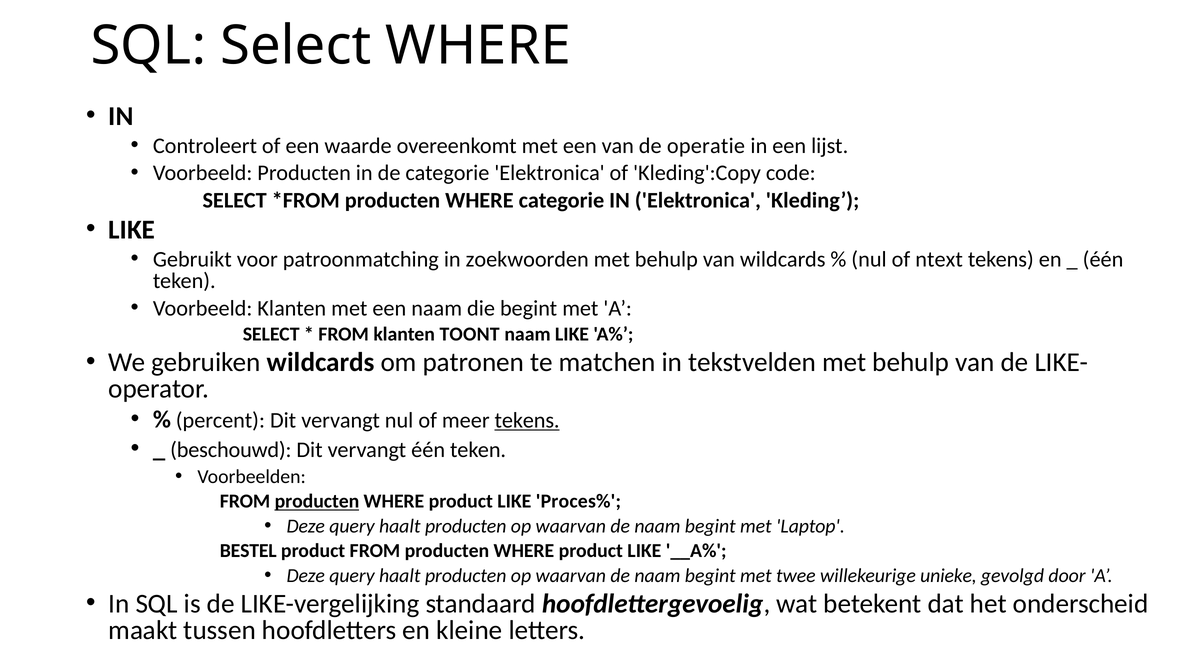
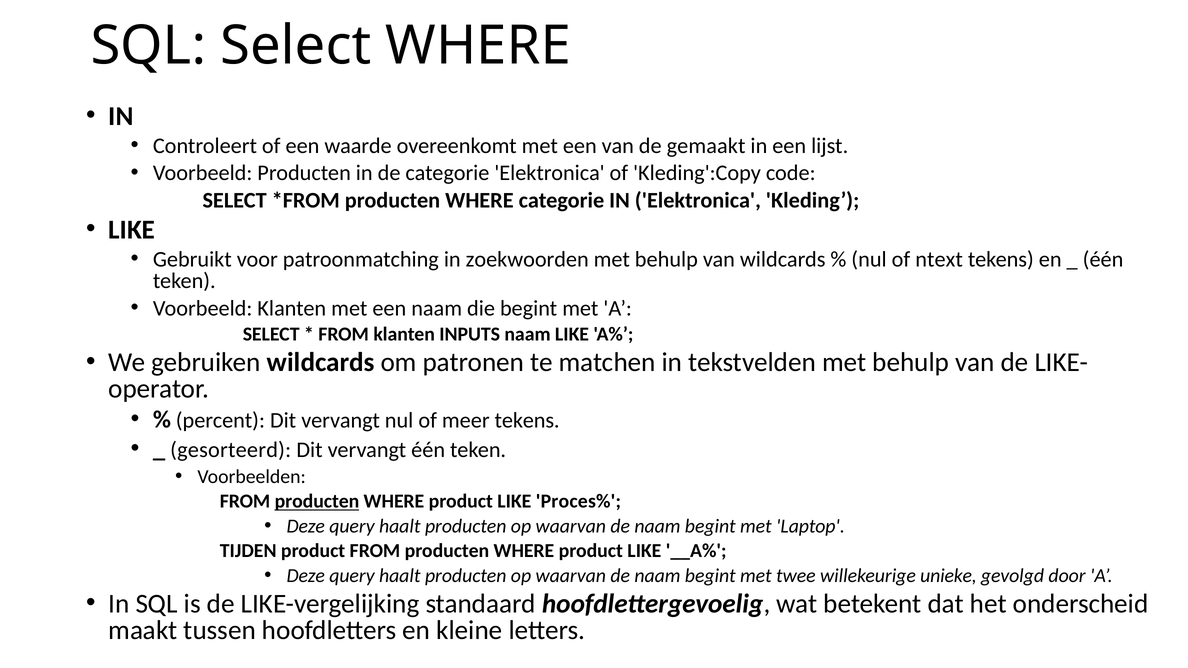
operatie: operatie -> gemaakt
TOONT: TOONT -> INPUTS
tekens at (527, 421) underline: present -> none
beschouwd: beschouwd -> gesorteerd
BESTEL: BESTEL -> TIJDEN
